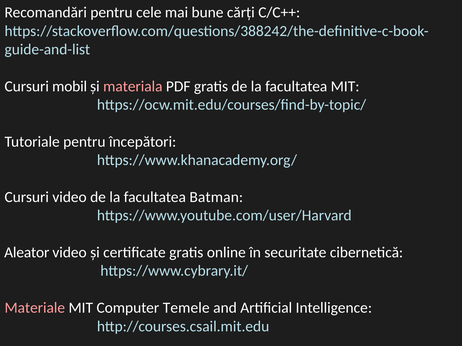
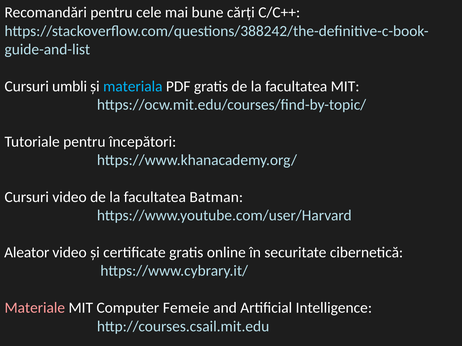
mobil: mobil -> umbli
materiala colour: pink -> light blue
Temele: Temele -> Femeie
